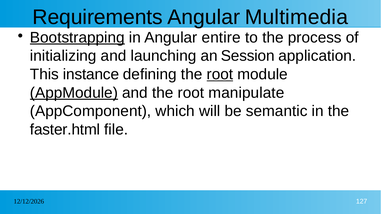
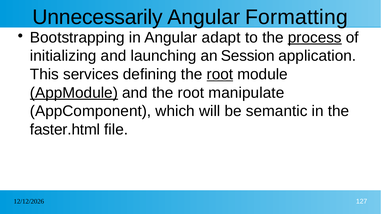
Requirements: Requirements -> Unnecessarily
Multimedia: Multimedia -> Formatting
Bootstrapping underline: present -> none
entire: entire -> adapt
process underline: none -> present
instance: instance -> services
